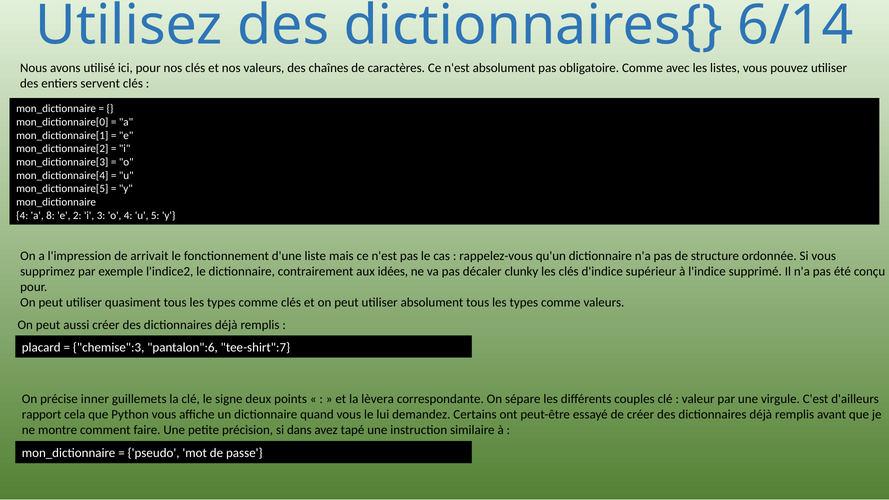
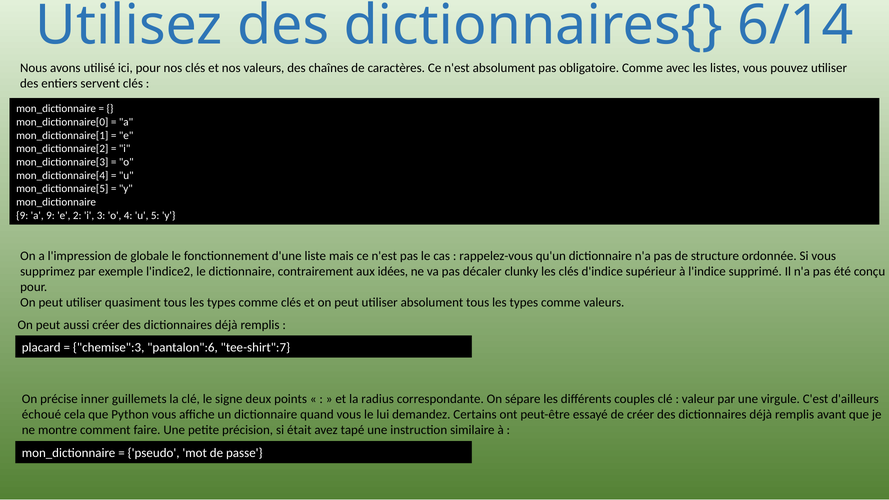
4 at (22, 215): 4 -> 9
a 8: 8 -> 9
arrivait: arrivait -> globale
lèvera: lèvera -> radius
rapport: rapport -> échoué
dans: dans -> était
